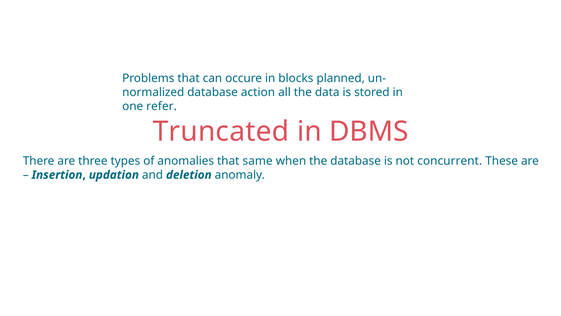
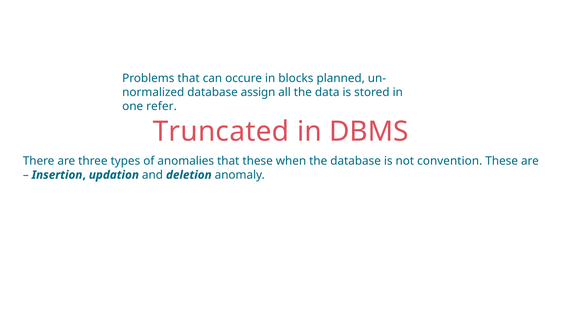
action: action -> assign
that same: same -> these
concurrent: concurrent -> convention
